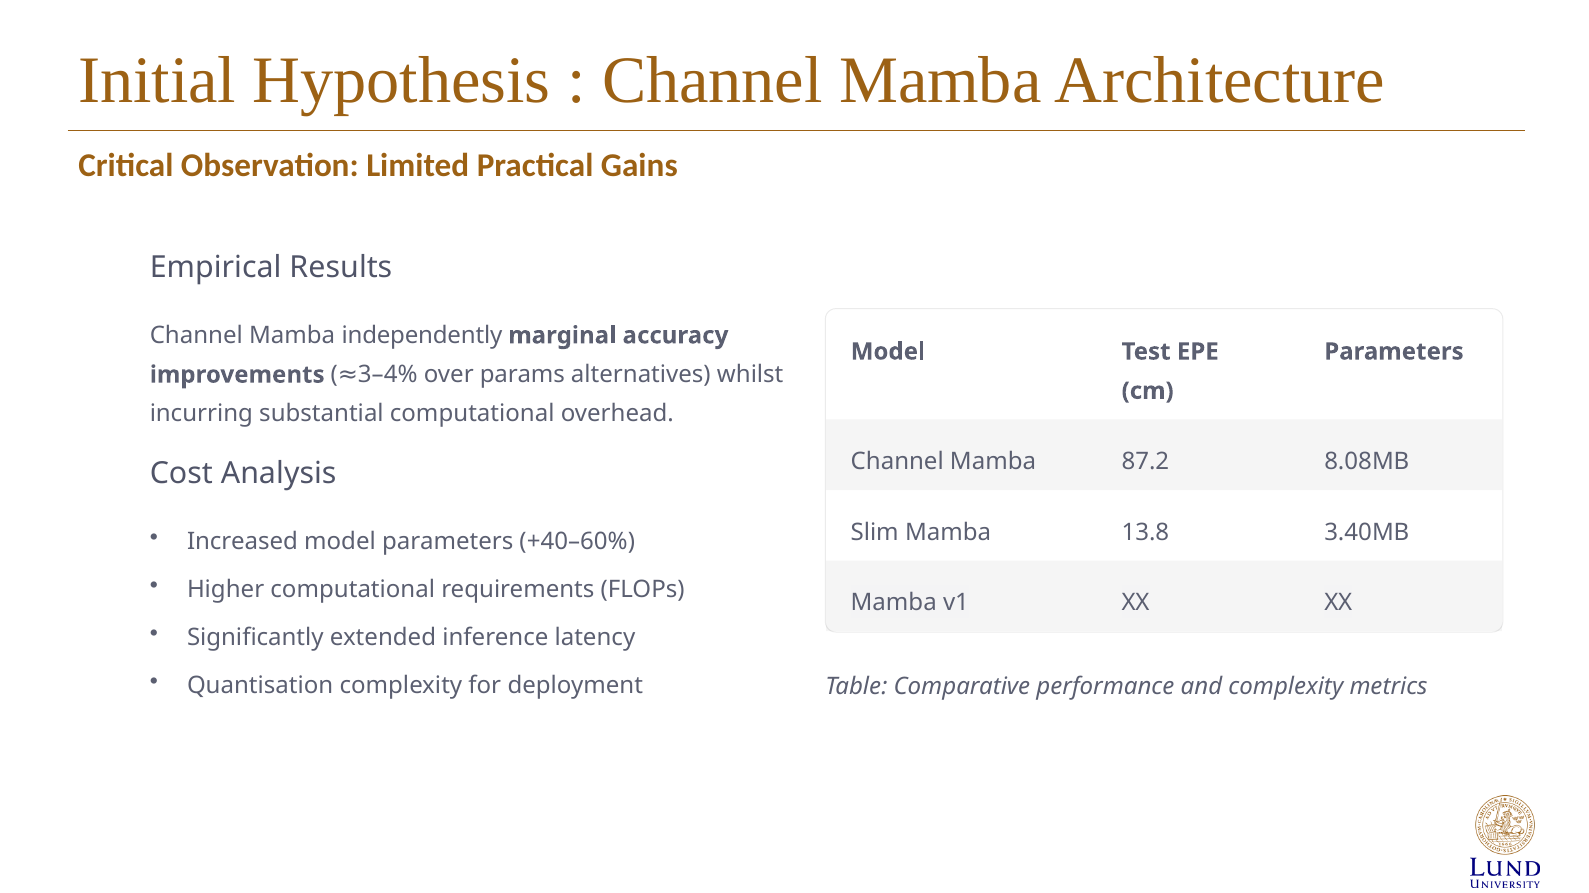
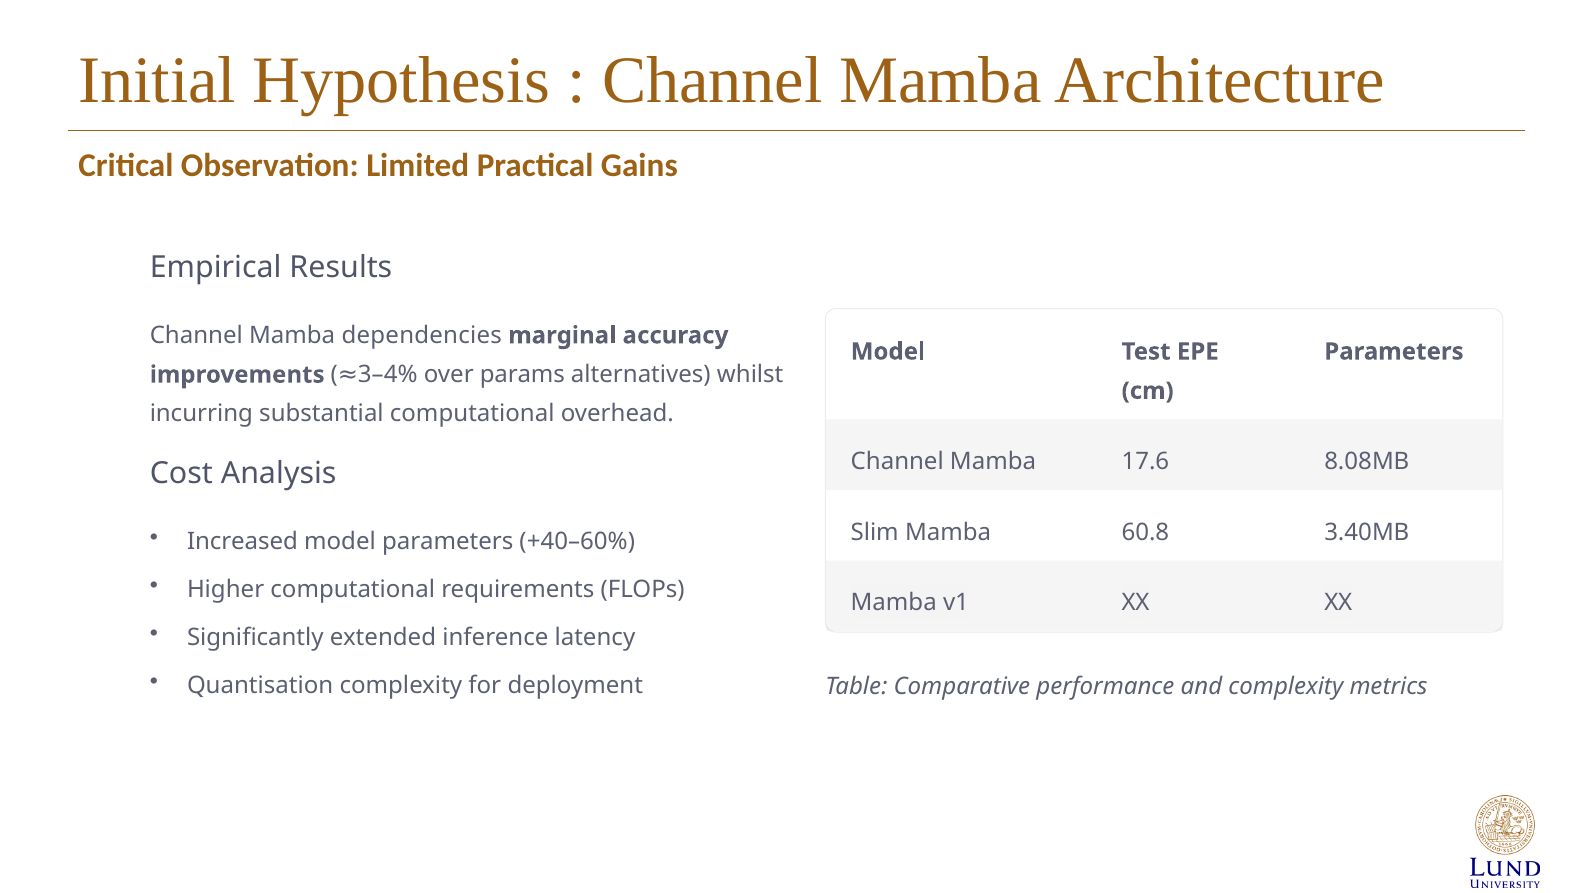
independently: independently -> dependencies
87.2: 87.2 -> 17.6
13.8: 13.8 -> 60.8
